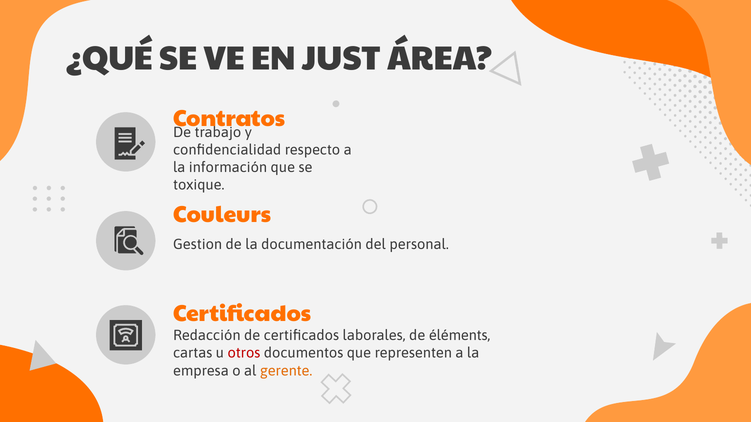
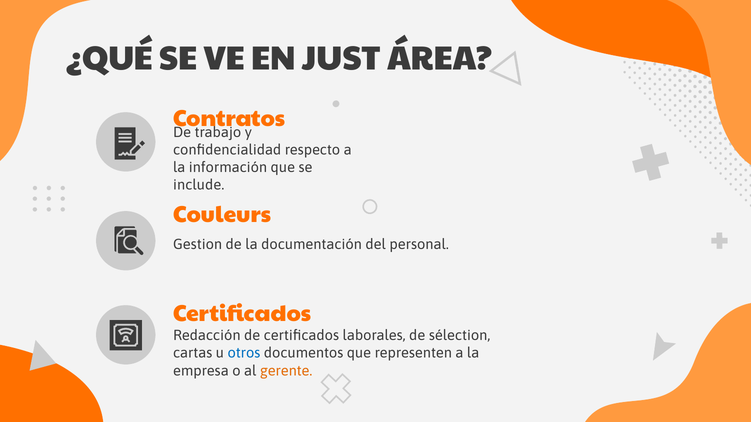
toxique: toxique -> include
éléments: éléments -> sélection
otros colour: red -> blue
